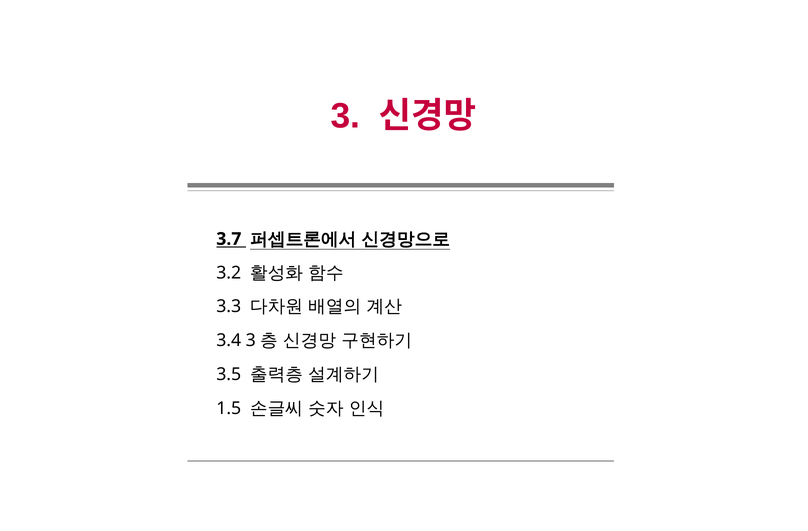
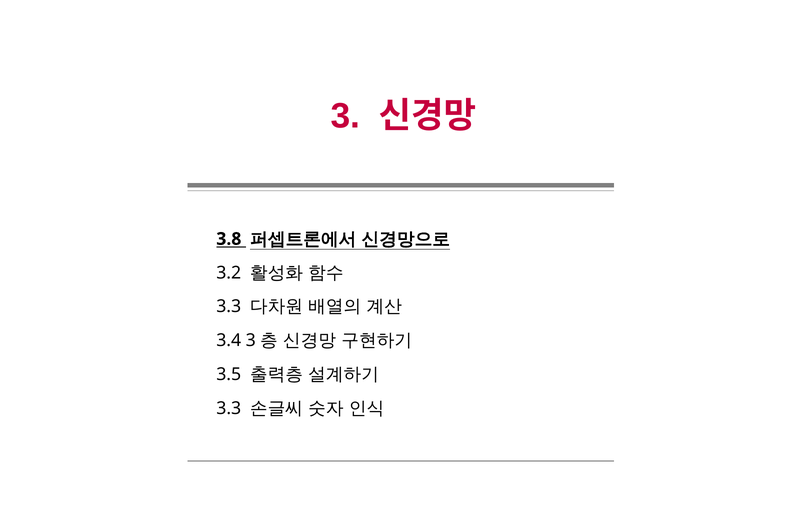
3.7: 3.7 -> 3.8
1.5 at (229, 408): 1.5 -> 3.3
